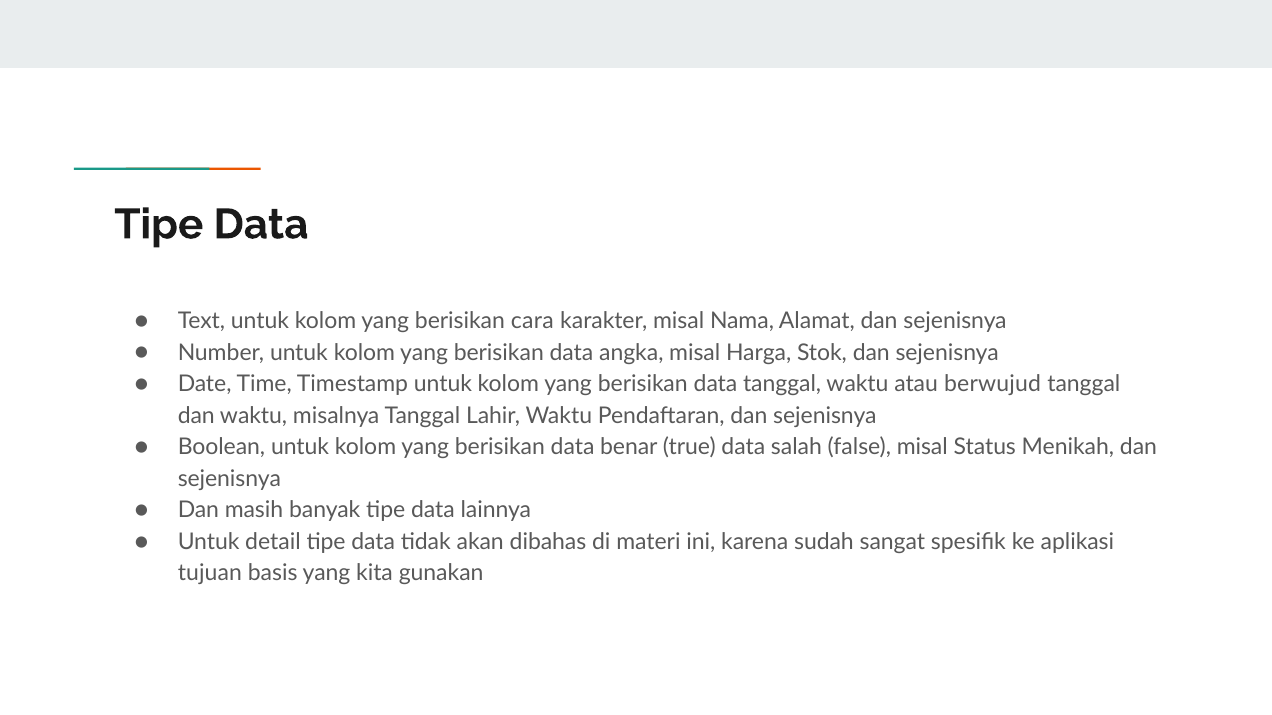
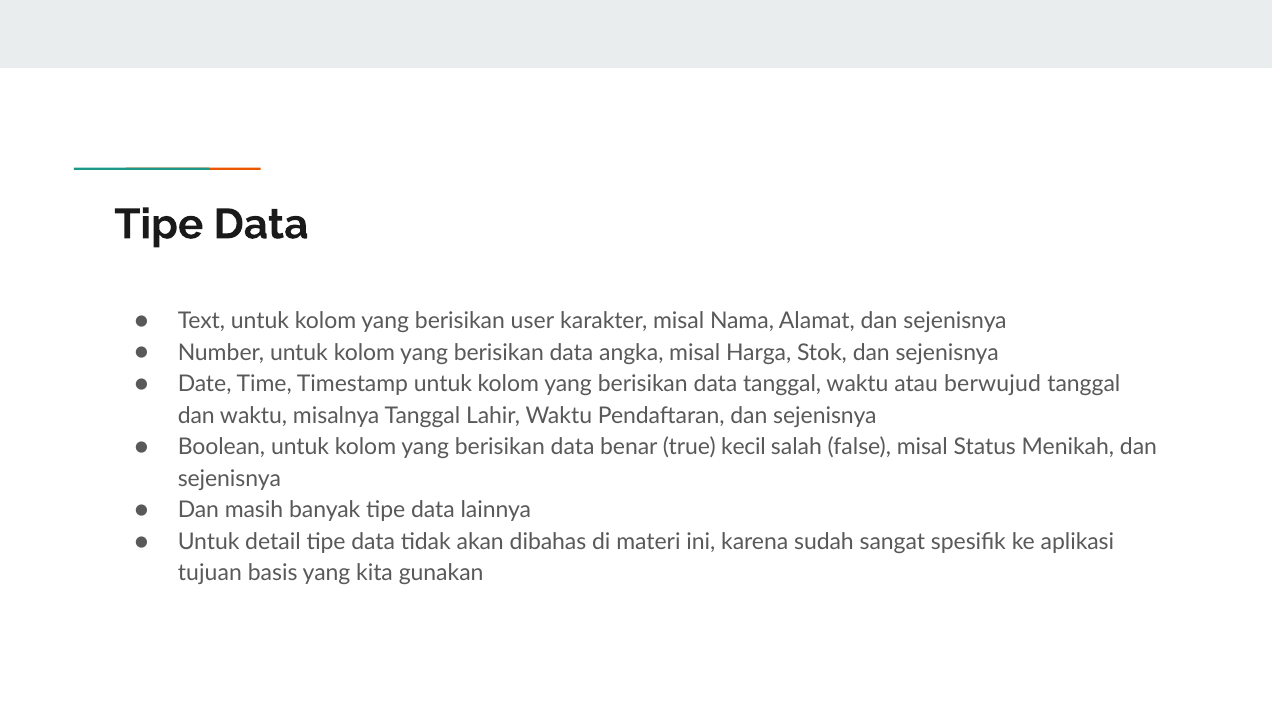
cara: cara -> user
true data: data -> kecil
